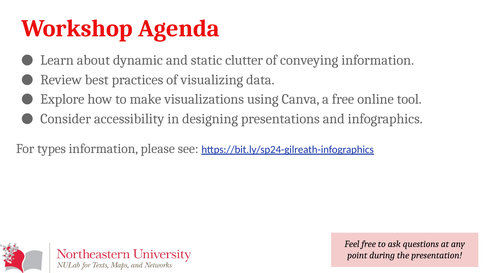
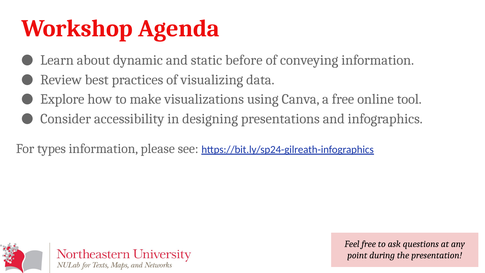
clutter: clutter -> before
